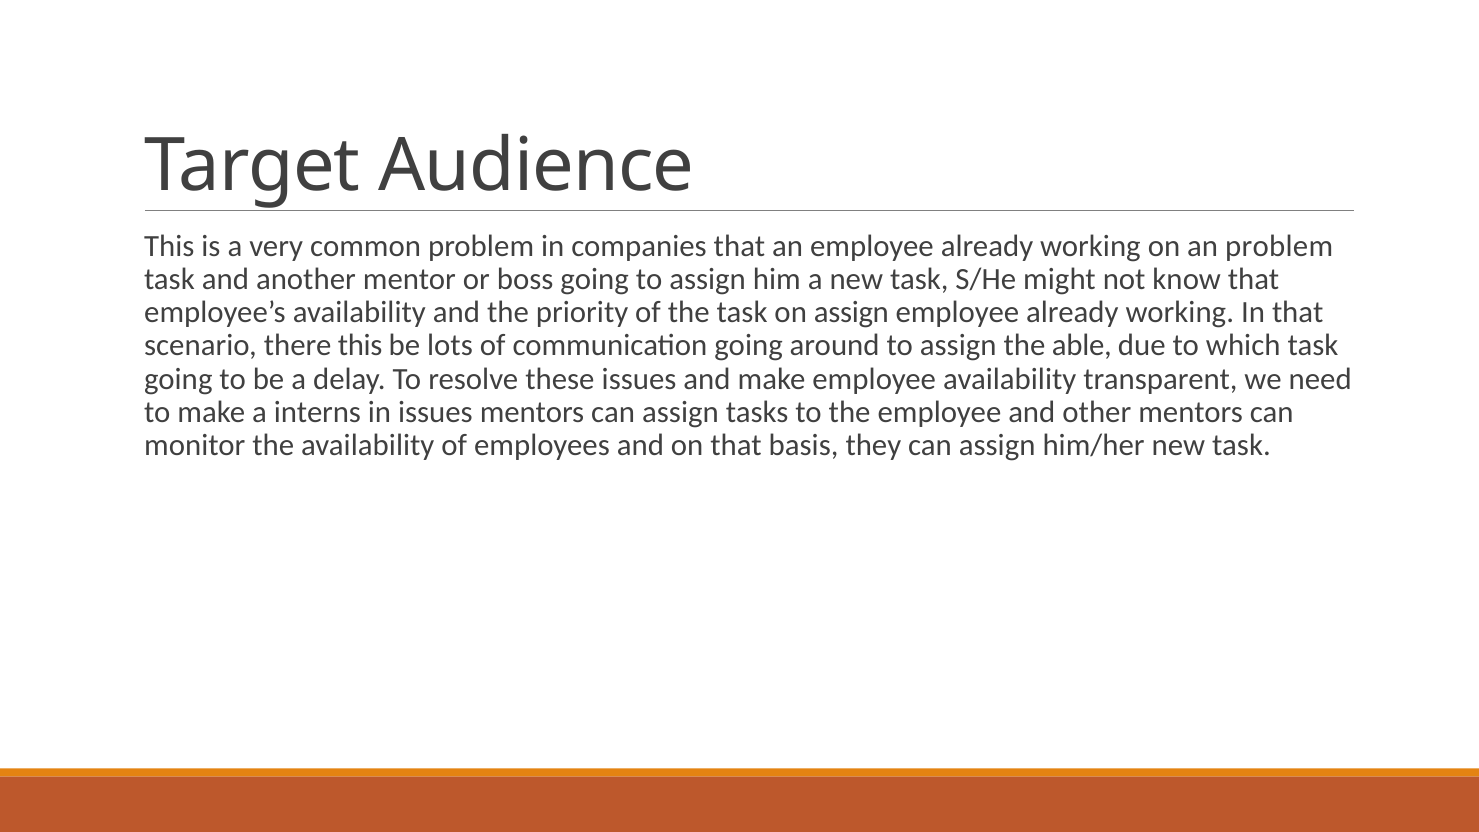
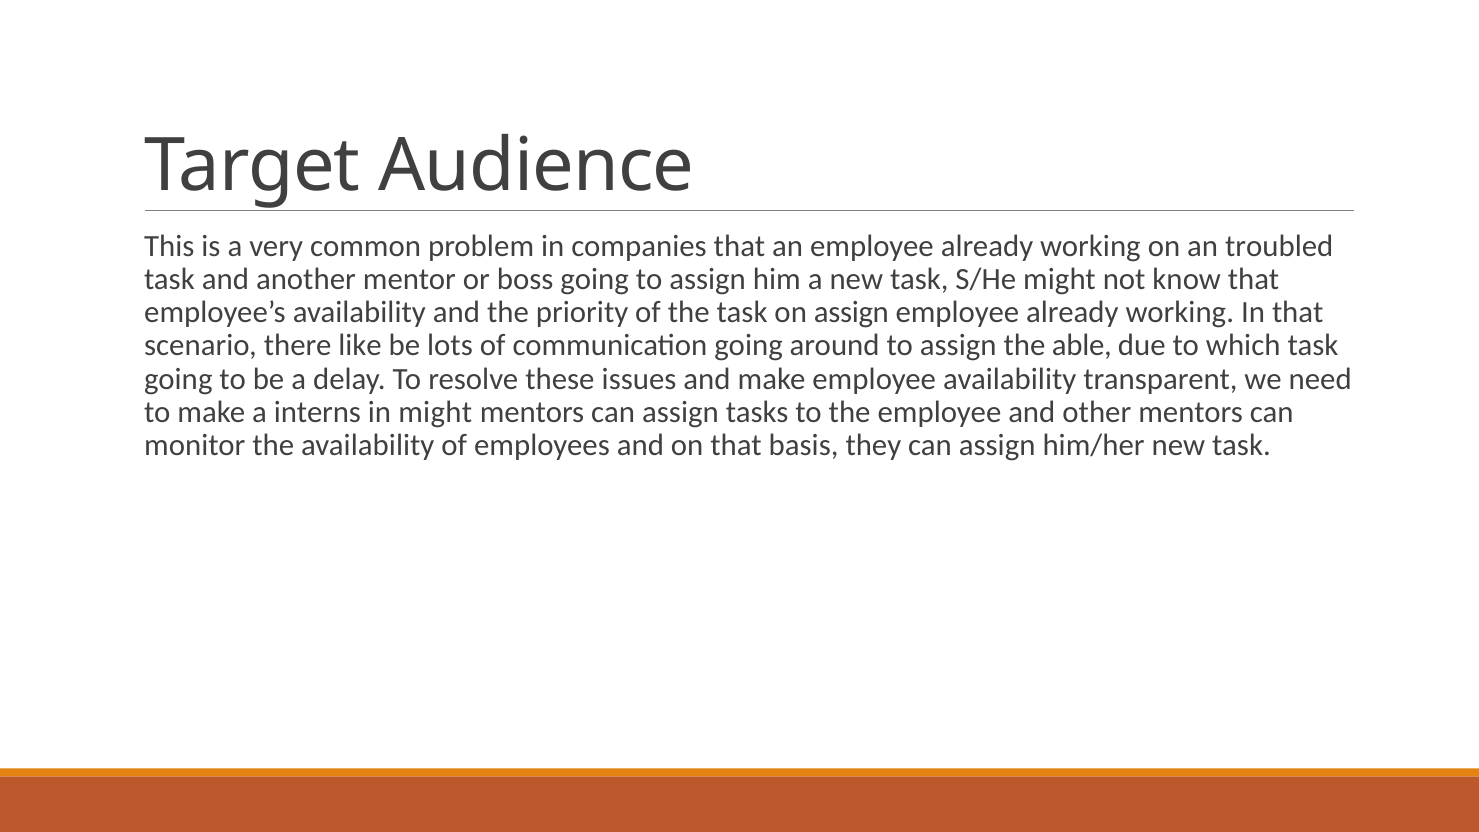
an problem: problem -> troubled
there this: this -> like
in issues: issues -> might
